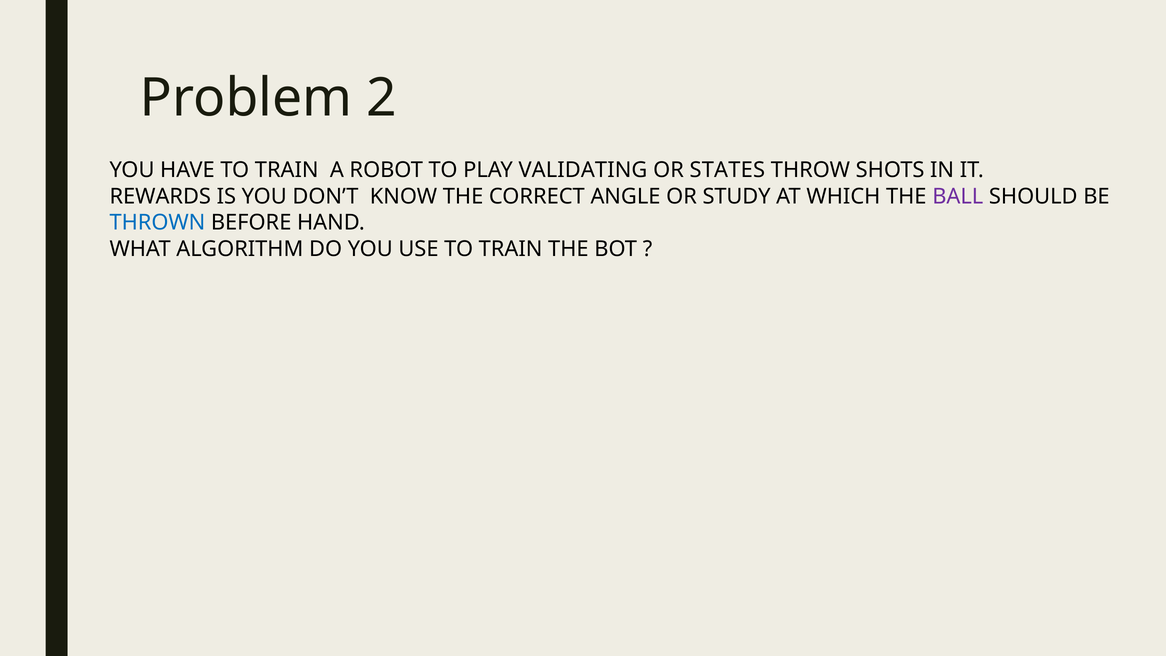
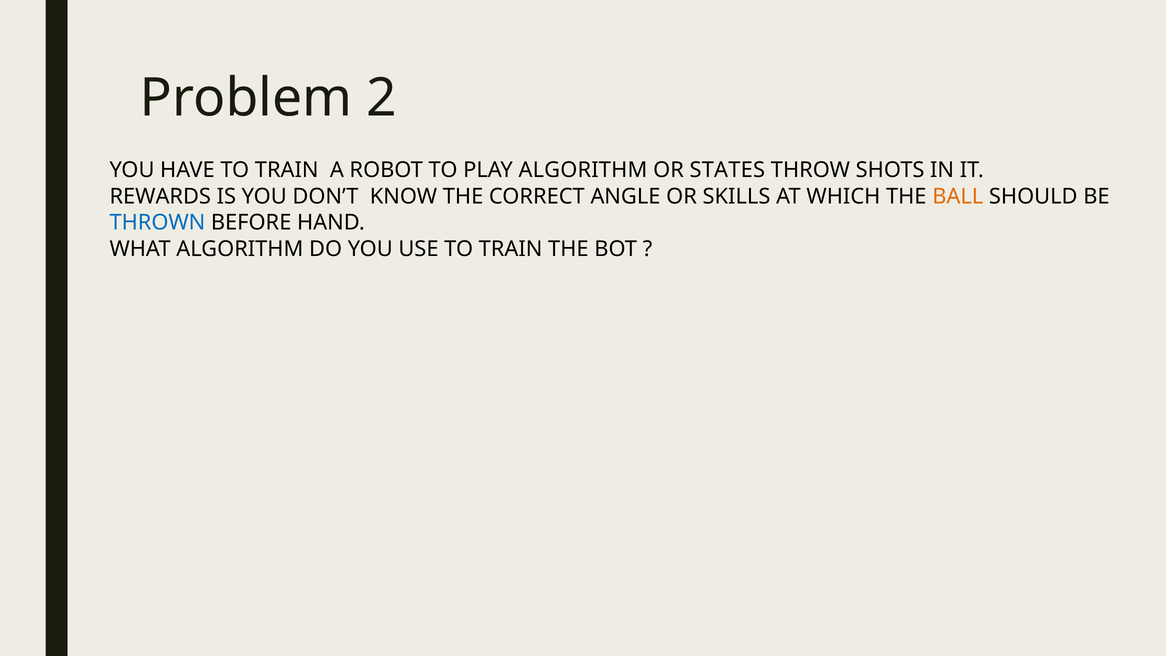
PLAY VALIDATING: VALIDATING -> ALGORITHM
STUDY: STUDY -> SKILLS
BALL colour: purple -> orange
